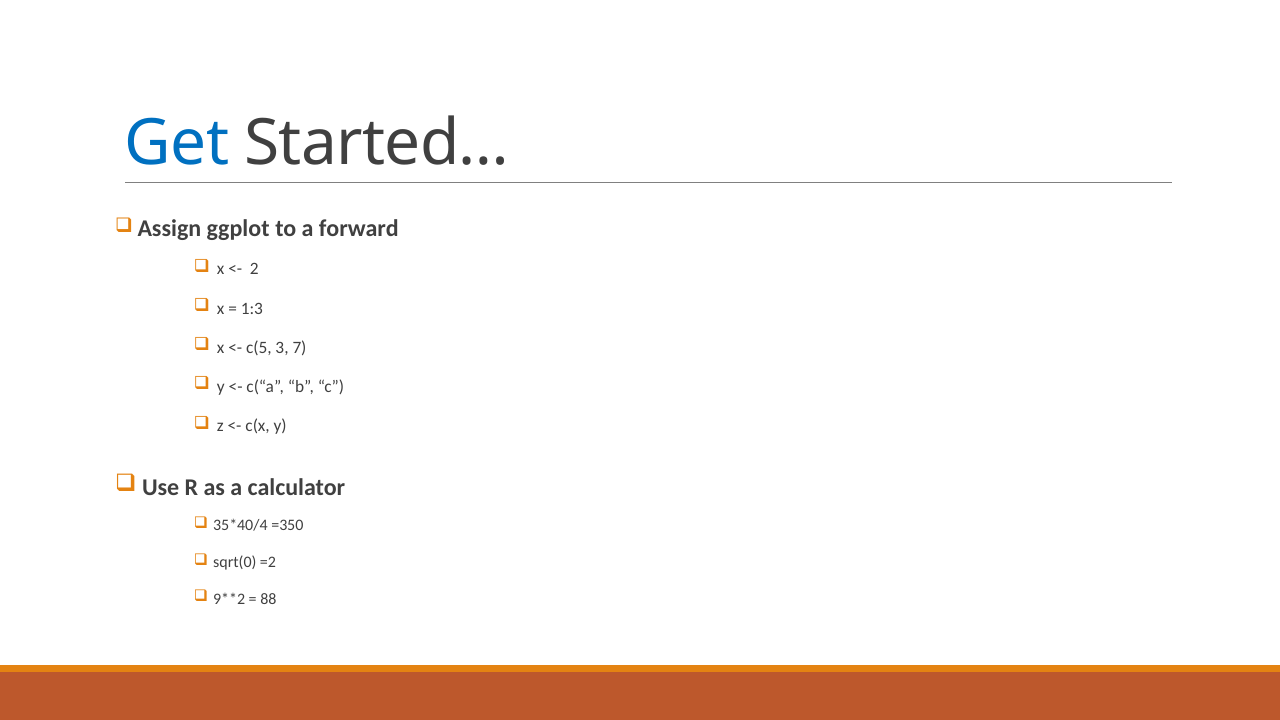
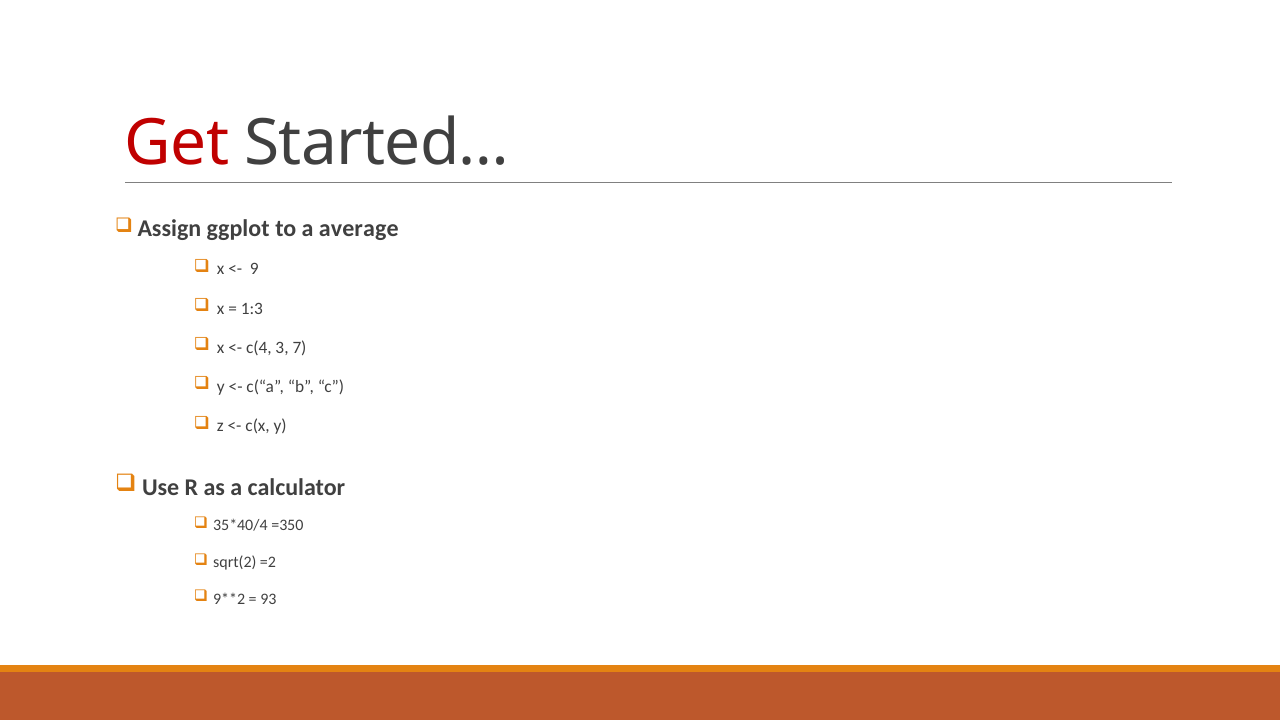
Get colour: blue -> red
forward: forward -> average
2: 2 -> 9
c(5: c(5 -> c(4
sqrt(0: sqrt(0 -> sqrt(2
88: 88 -> 93
